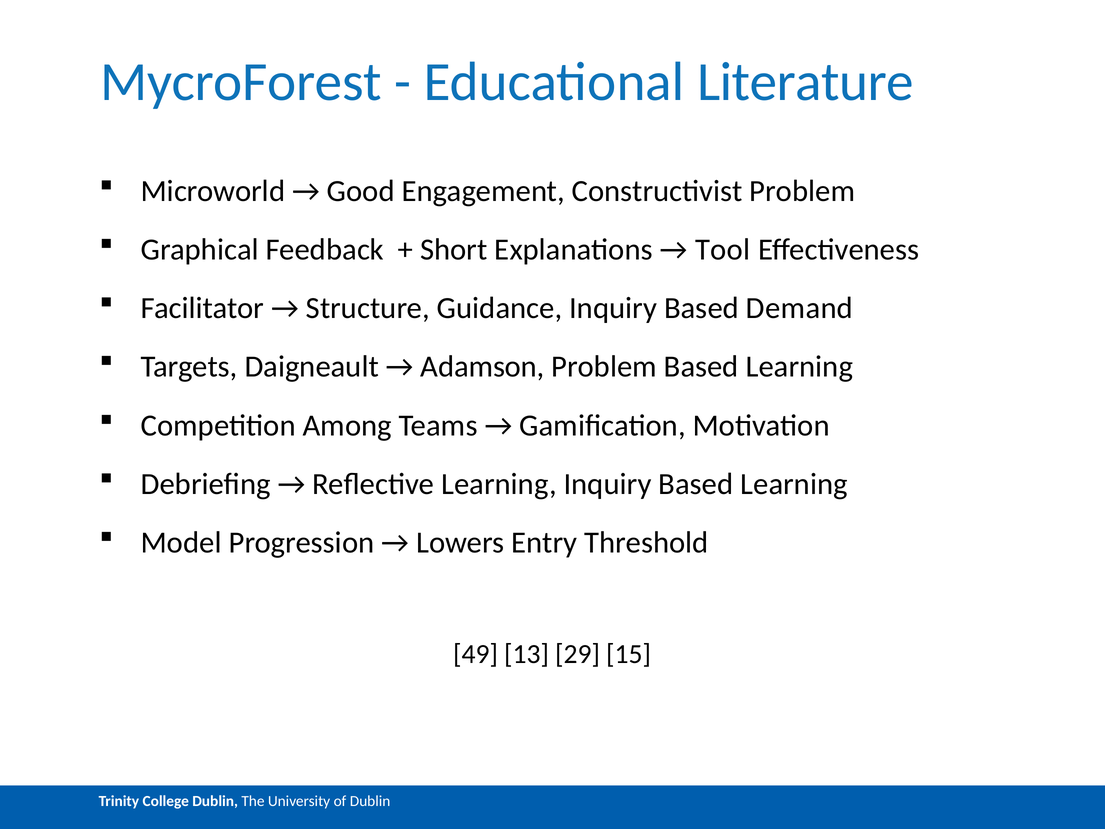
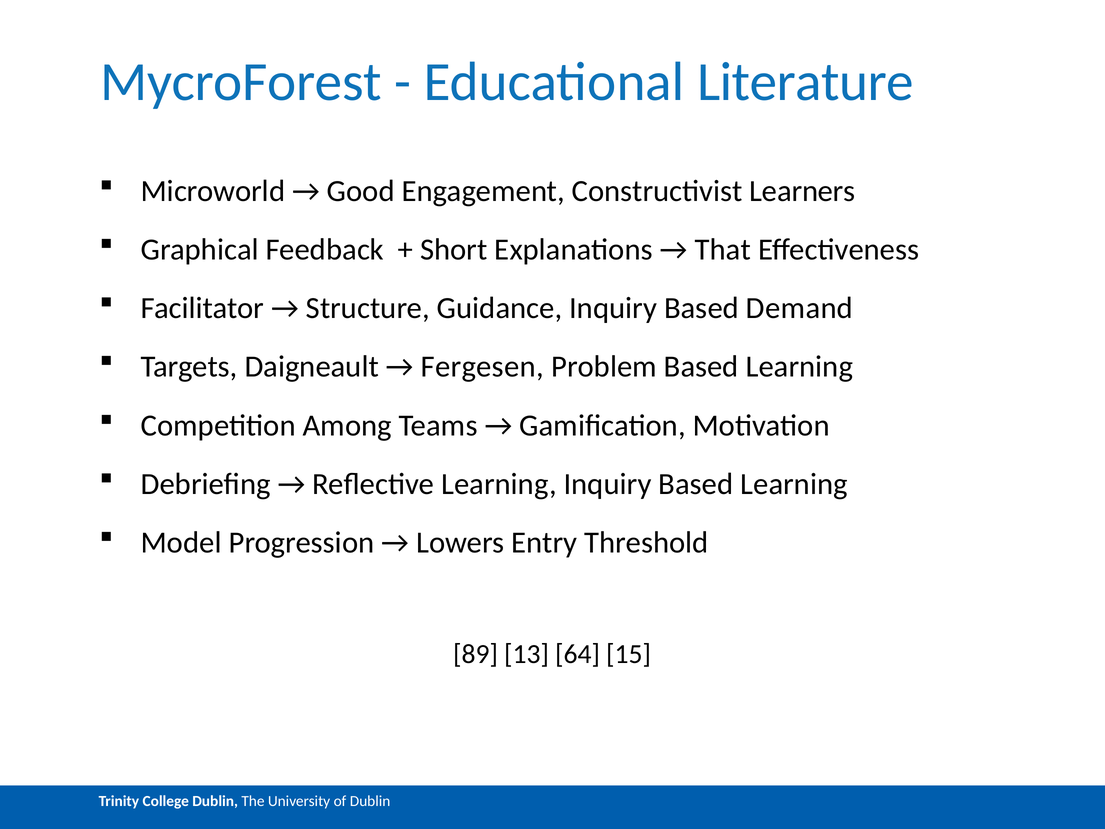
Constructivist Problem: Problem -> Learners
Tool: Tool -> That
Adamson: Adamson -> Fergesen
49: 49 -> 89
29: 29 -> 64
